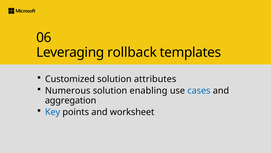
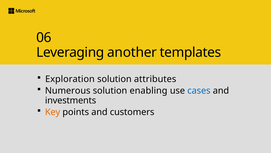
rollback: rollback -> another
Customized: Customized -> Exploration
aggregation: aggregation -> investments
Key colour: blue -> orange
worksheet: worksheet -> customers
